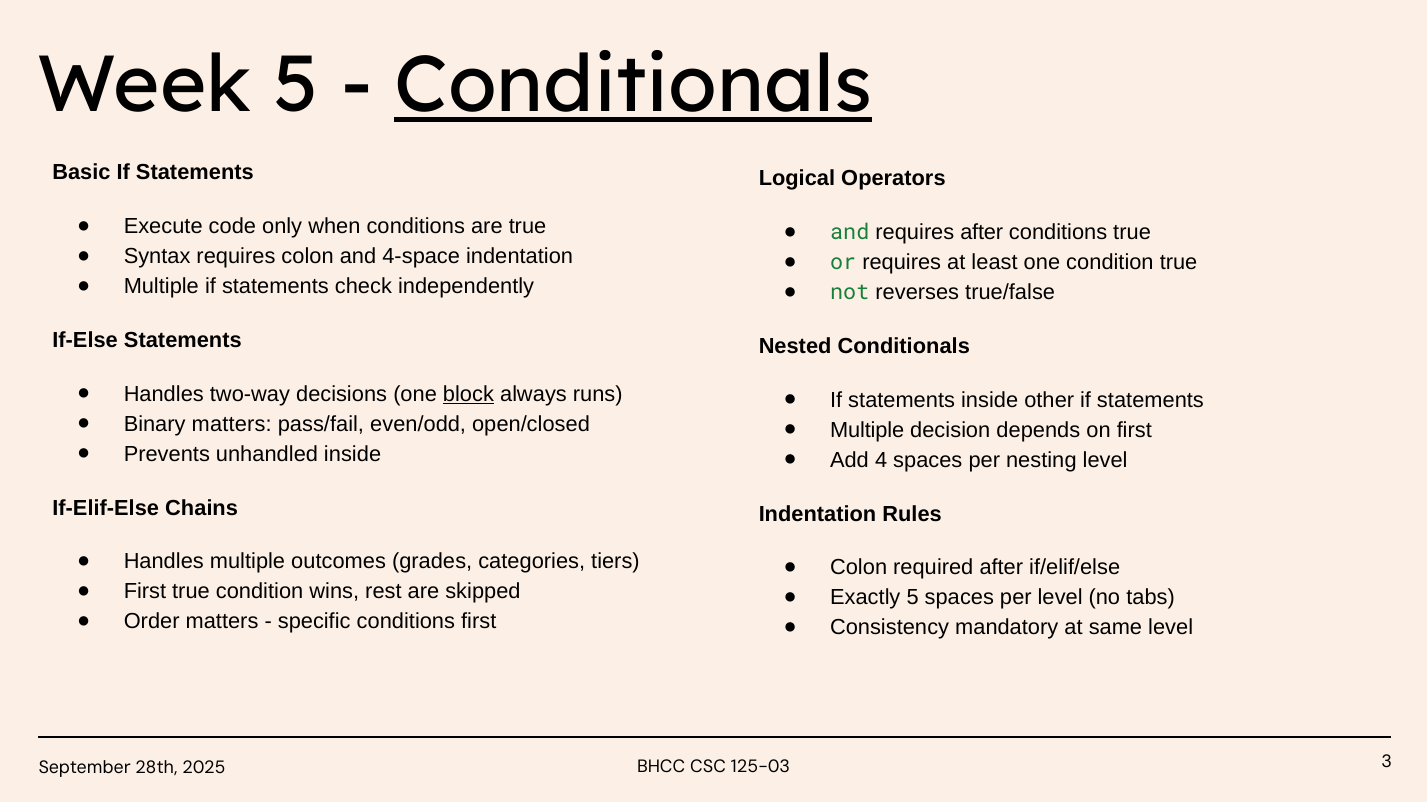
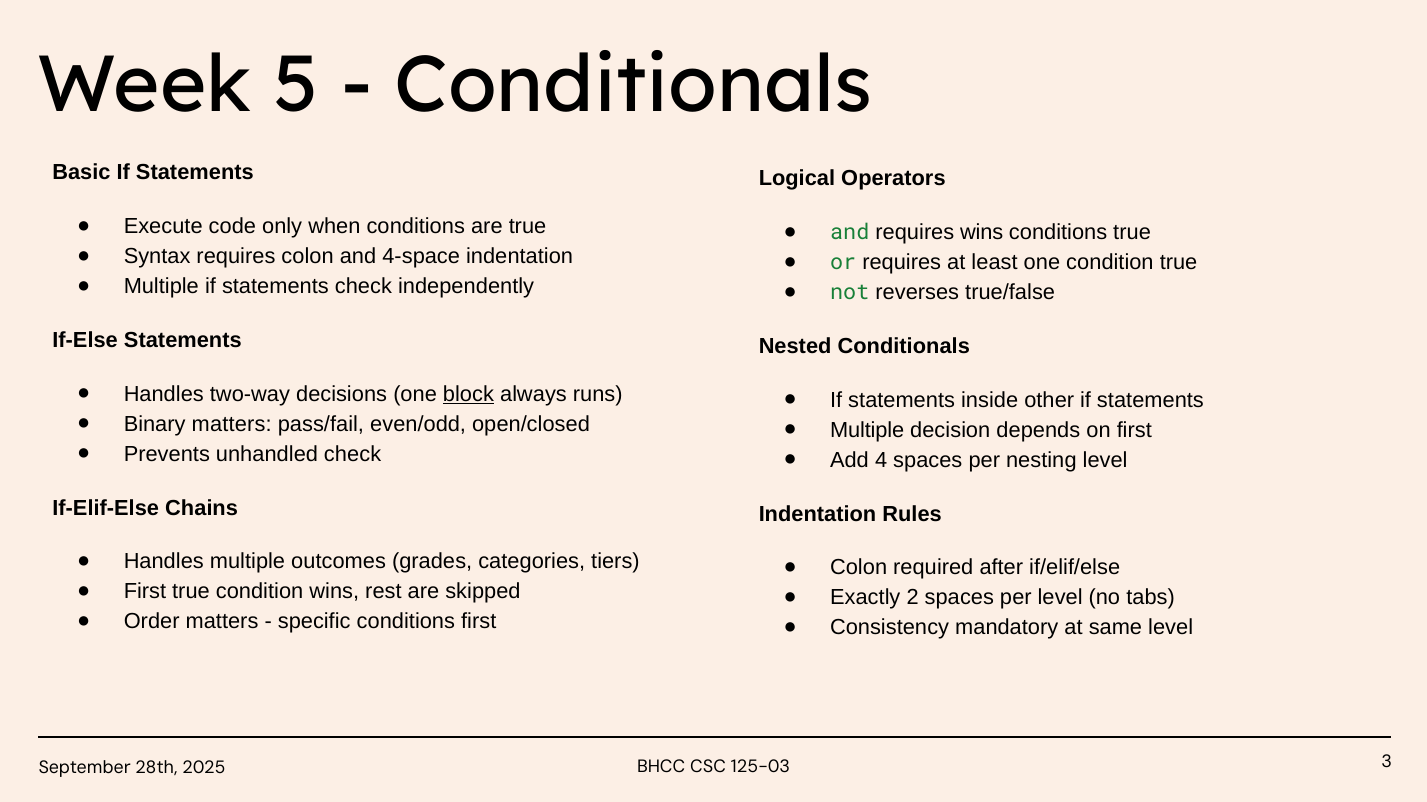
Conditionals at (633, 86) underline: present -> none
requires after: after -> wins
unhandled inside: inside -> check
Exactly 5: 5 -> 2
